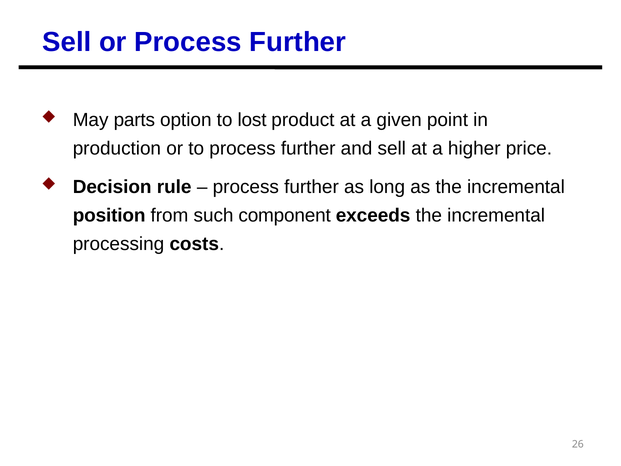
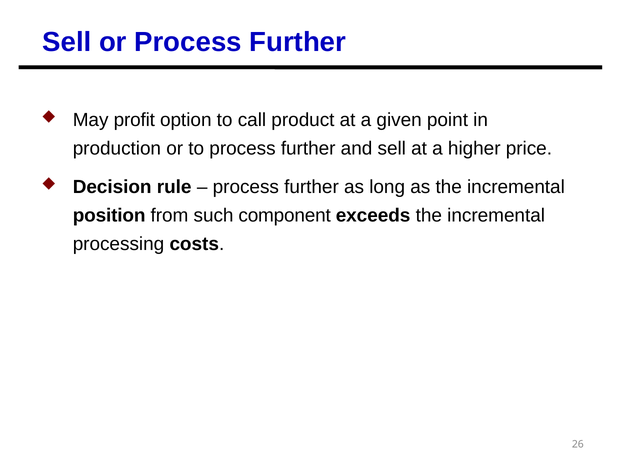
parts: parts -> profit
lost: lost -> call
